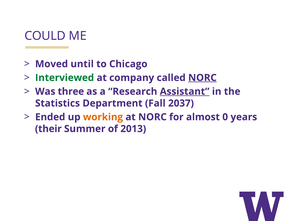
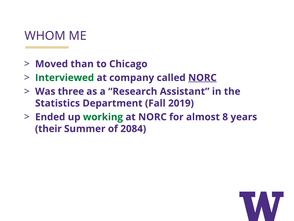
COULD: COULD -> WHOM
until: until -> than
Assistant underline: present -> none
2037: 2037 -> 2019
working colour: orange -> green
0: 0 -> 8
2013: 2013 -> 2084
